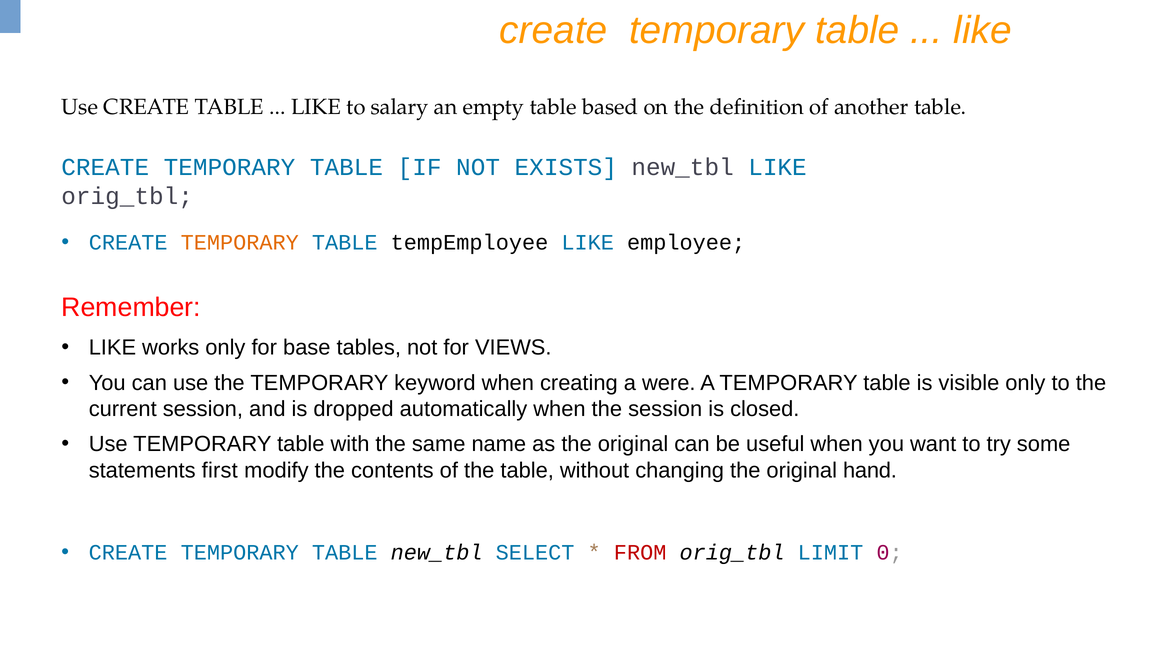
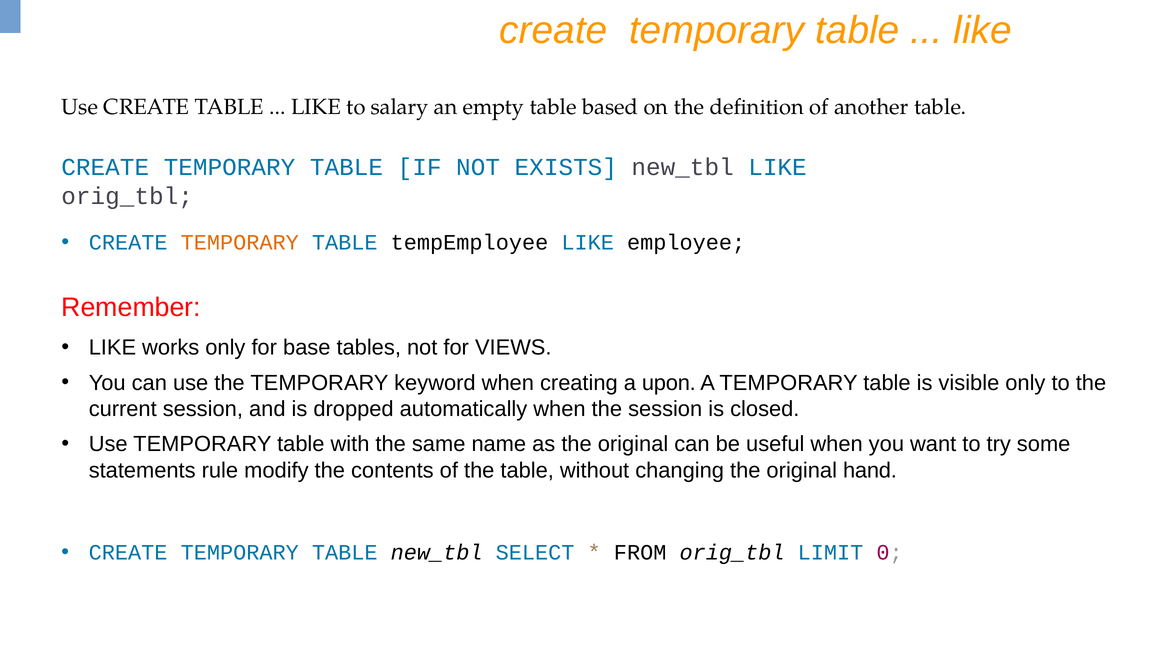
were: were -> upon
first: first -> rule
FROM colour: red -> black
